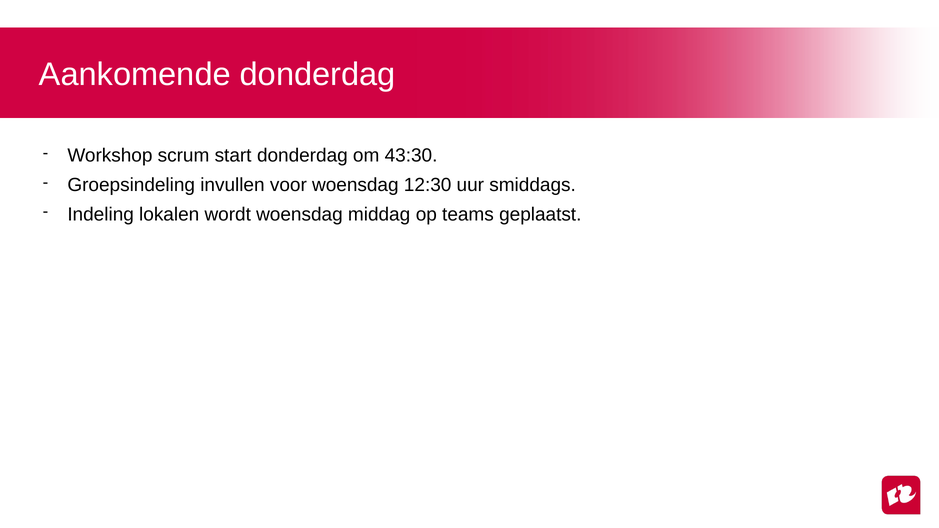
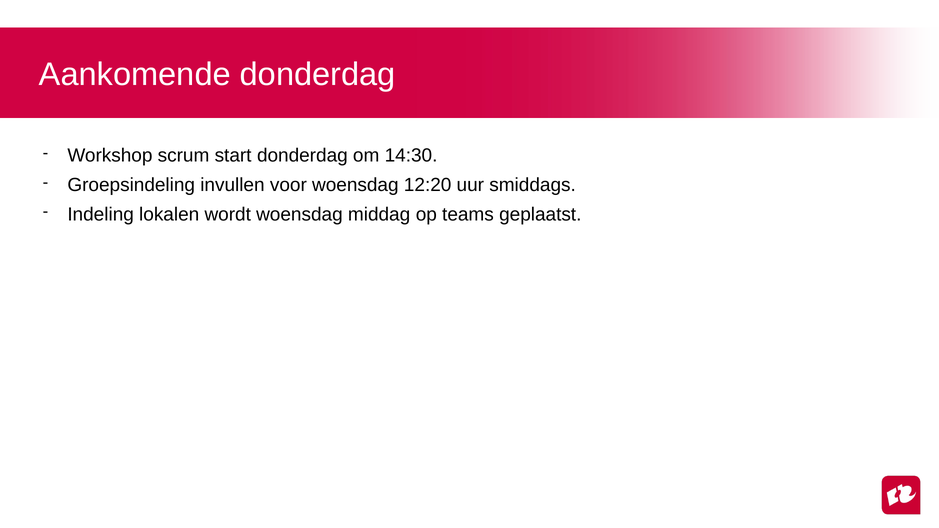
43:30: 43:30 -> 14:30
12:30: 12:30 -> 12:20
